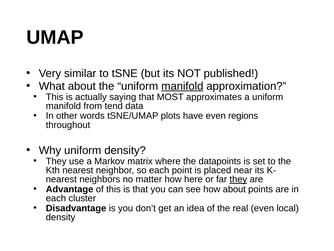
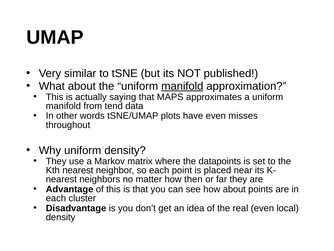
MOST: MOST -> MAPS
regions: regions -> misses
here: here -> then
they at (238, 179) underline: present -> none
